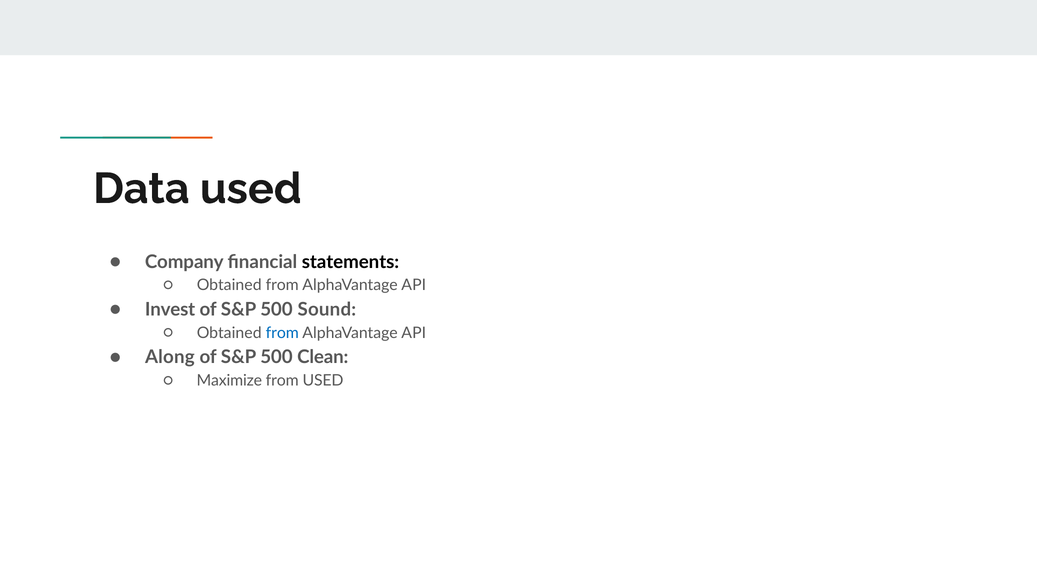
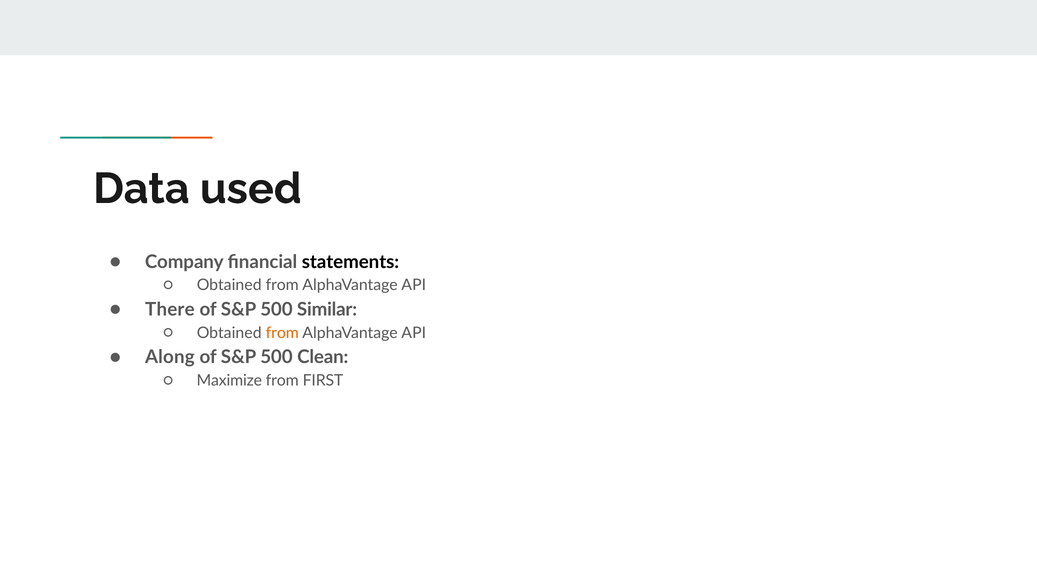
Invest: Invest -> There
Sound: Sound -> Similar
from at (282, 333) colour: blue -> orange
from USED: USED -> FIRST
